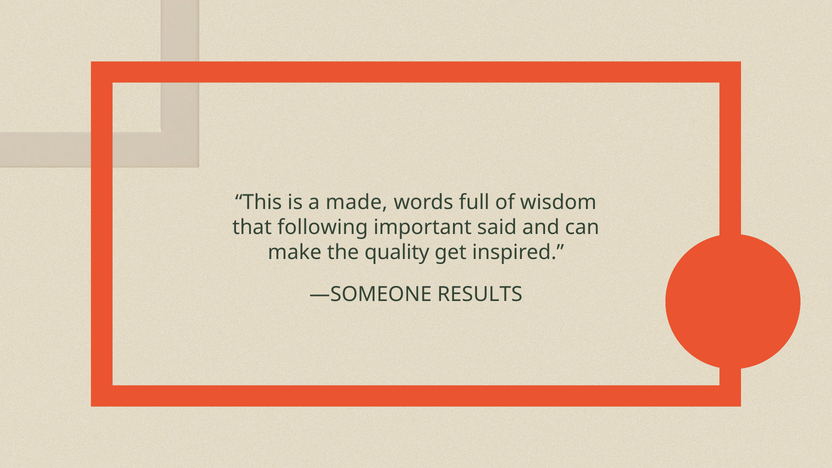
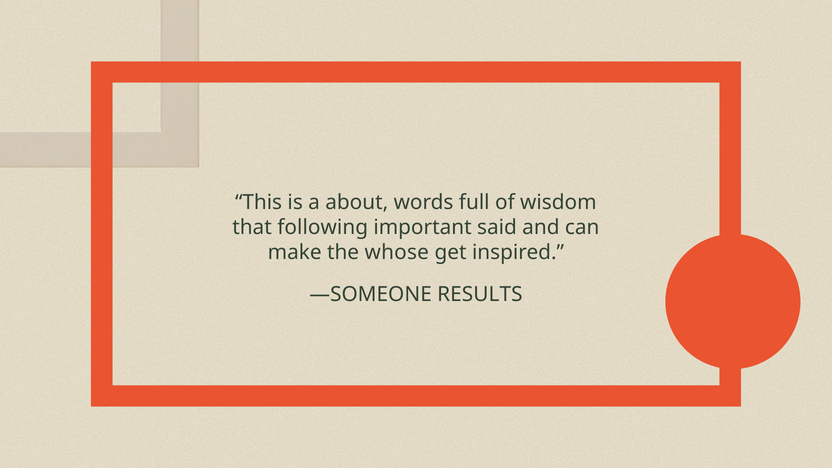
made: made -> about
quality: quality -> whose
